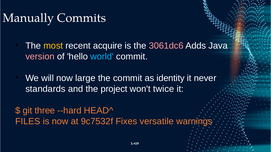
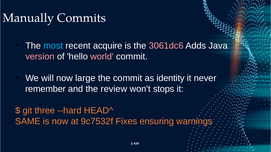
most colour: yellow -> light blue
world colour: light blue -> pink
standards: standards -> remember
project: project -> review
twice: twice -> stops
FILES: FILES -> SAME
versatile: versatile -> ensuring
